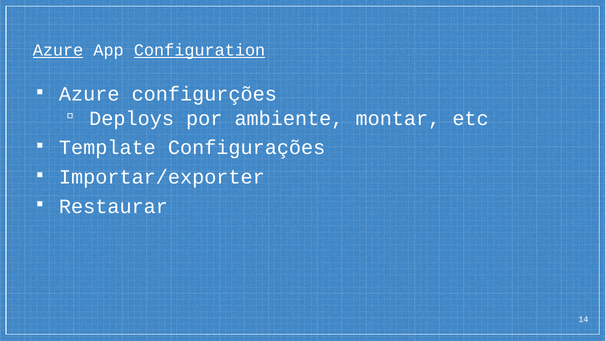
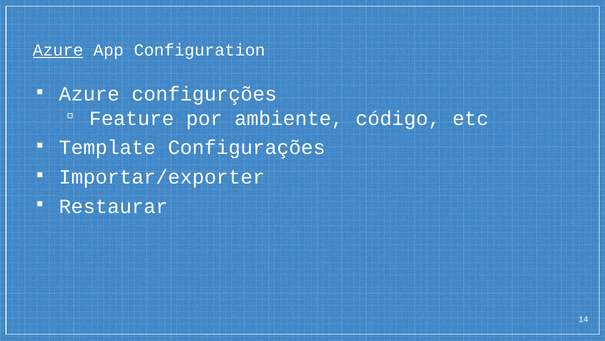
Configuration underline: present -> none
Deploys: Deploys -> Feature
montar: montar -> código
